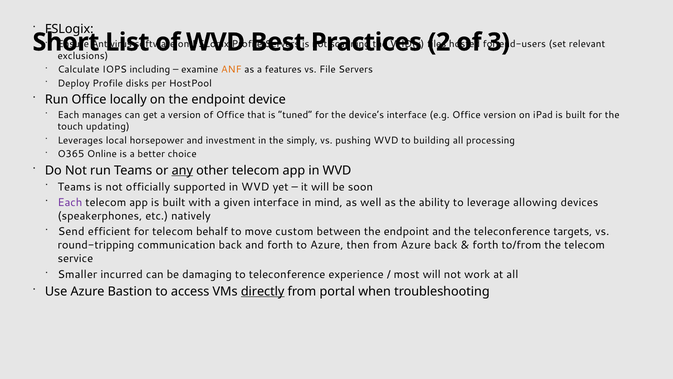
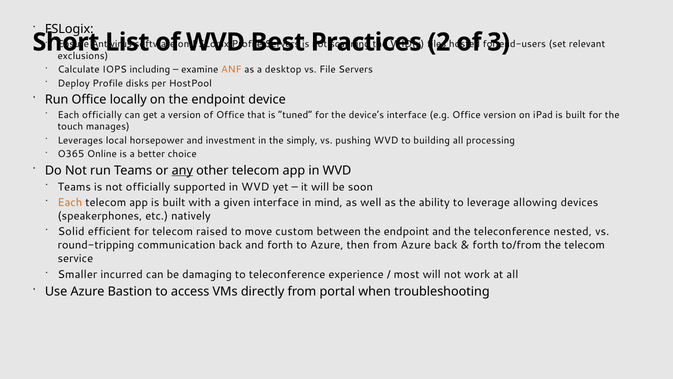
features: features -> desktop
Each manages: manages -> officially
updating: updating -> manages
Each at (70, 202) colour: purple -> orange
Send: Send -> Solid
behalf: behalf -> raised
targets: targets -> nested
directly underline: present -> none
